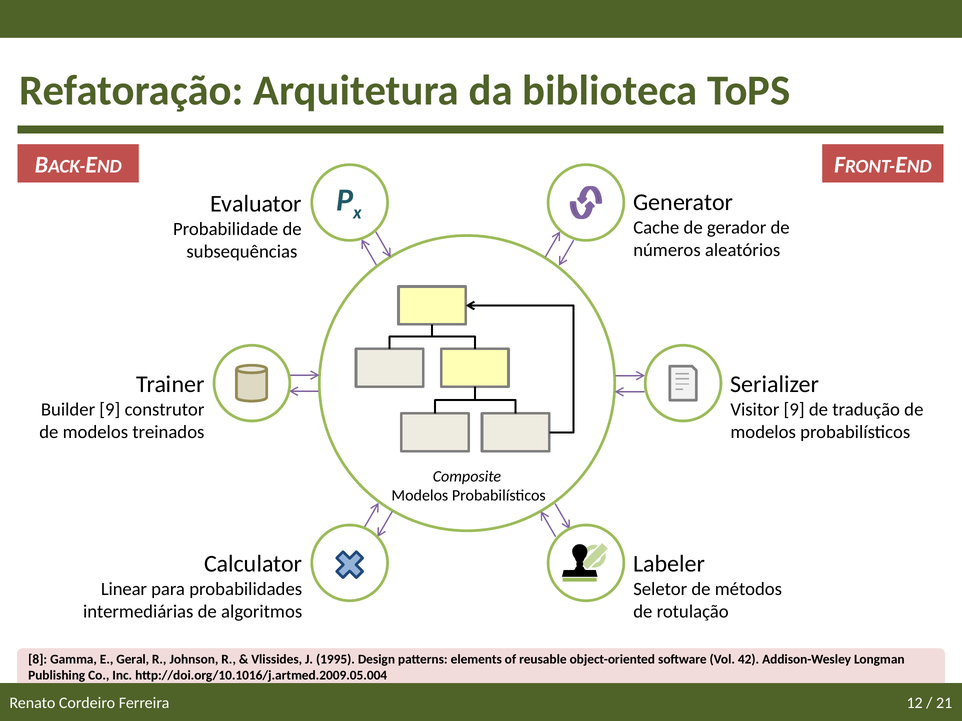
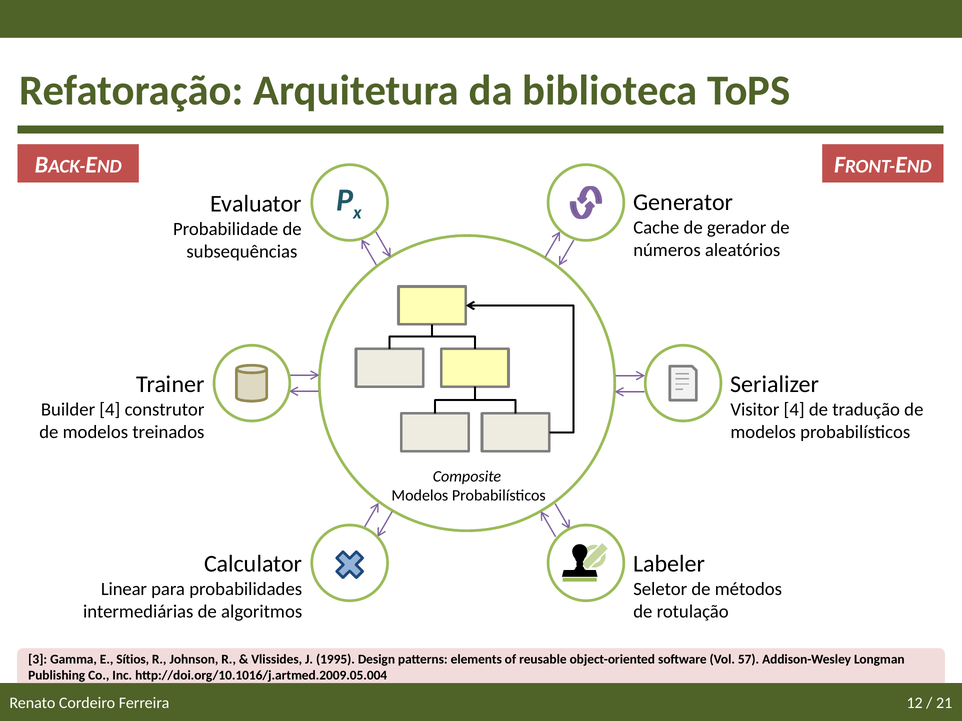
Builder 9: 9 -> 4
Visitor 9: 9 -> 4
8: 8 -> 3
Geral: Geral -> Sítios
42: 42 -> 57
